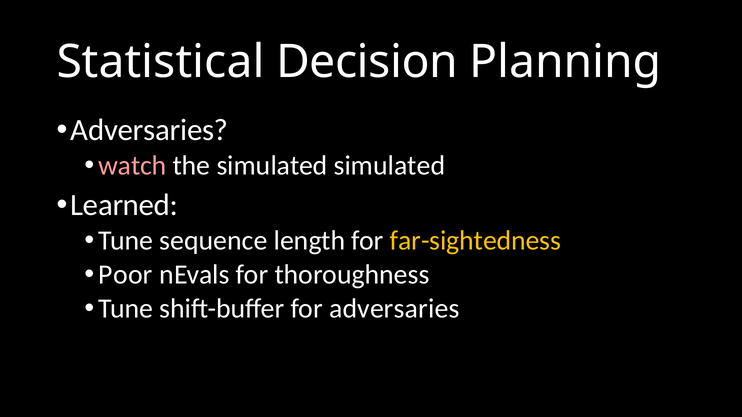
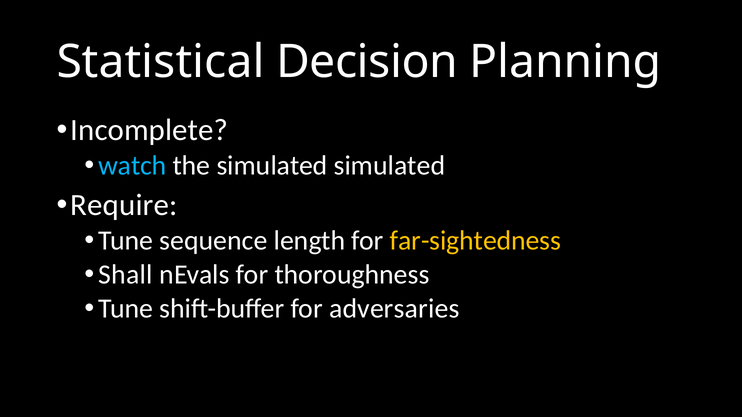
Adversaries at (149, 130): Adversaries -> Incomplete
watch colour: pink -> light blue
Learned: Learned -> Require
Poor: Poor -> Shall
